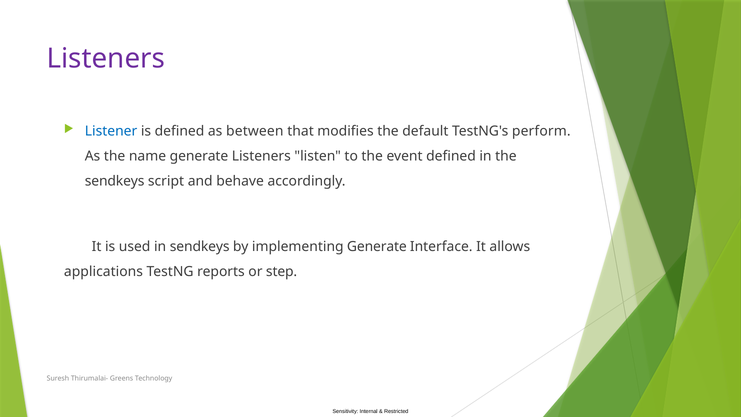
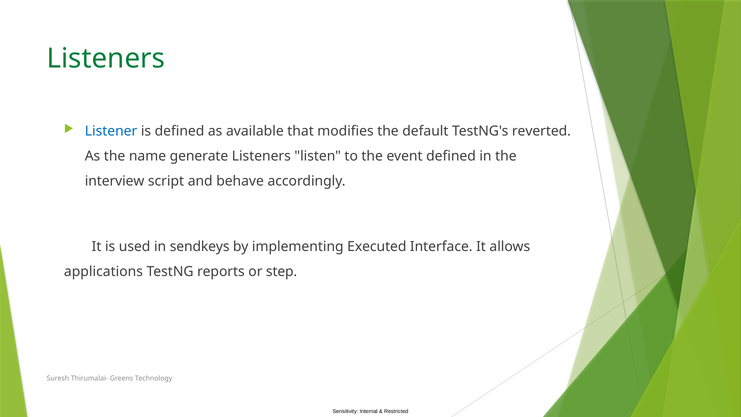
Listeners at (106, 58) colour: purple -> green
between: between -> available
perform: perform -> reverted
sendkeys at (115, 181): sendkeys -> interview
implementing Generate: Generate -> Executed
